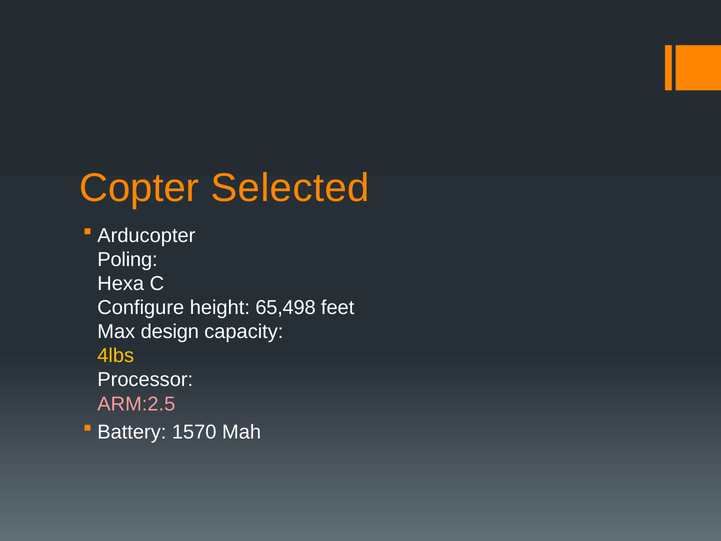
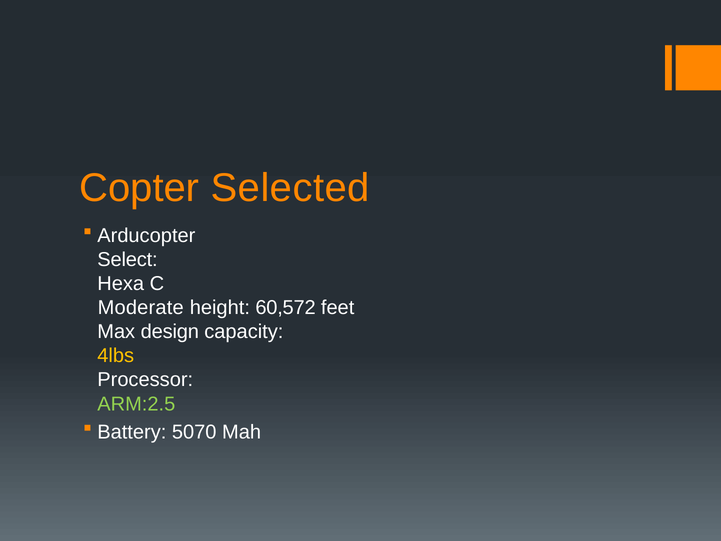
Poling: Poling -> Select
Configure: Configure -> Moderate
65,498: 65,498 -> 60,572
ARM:2.5 colour: pink -> light green
1570: 1570 -> 5070
